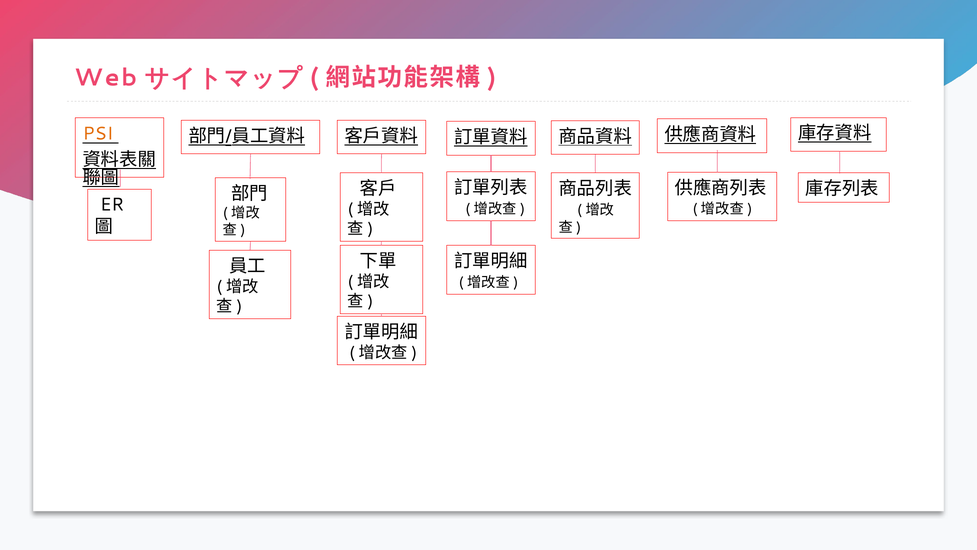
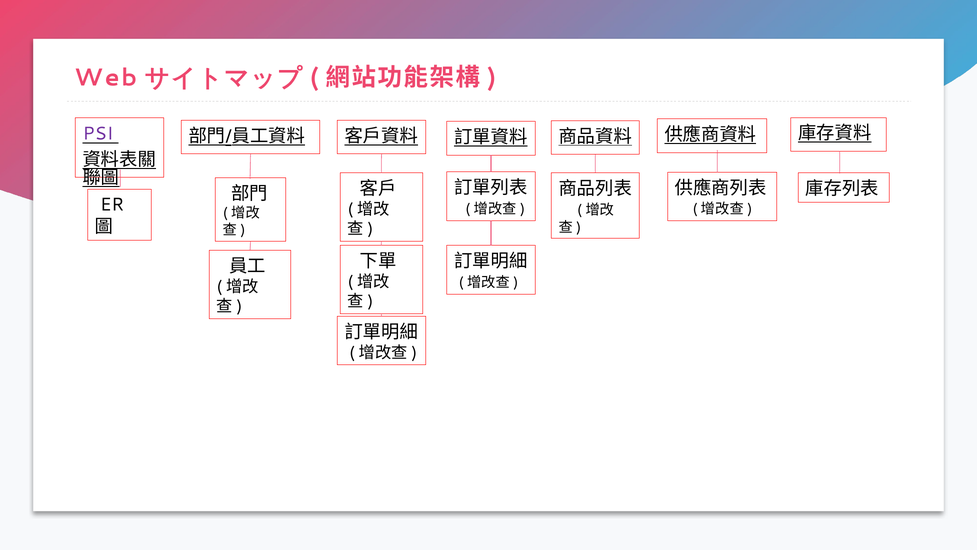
PSI colour: orange -> purple
